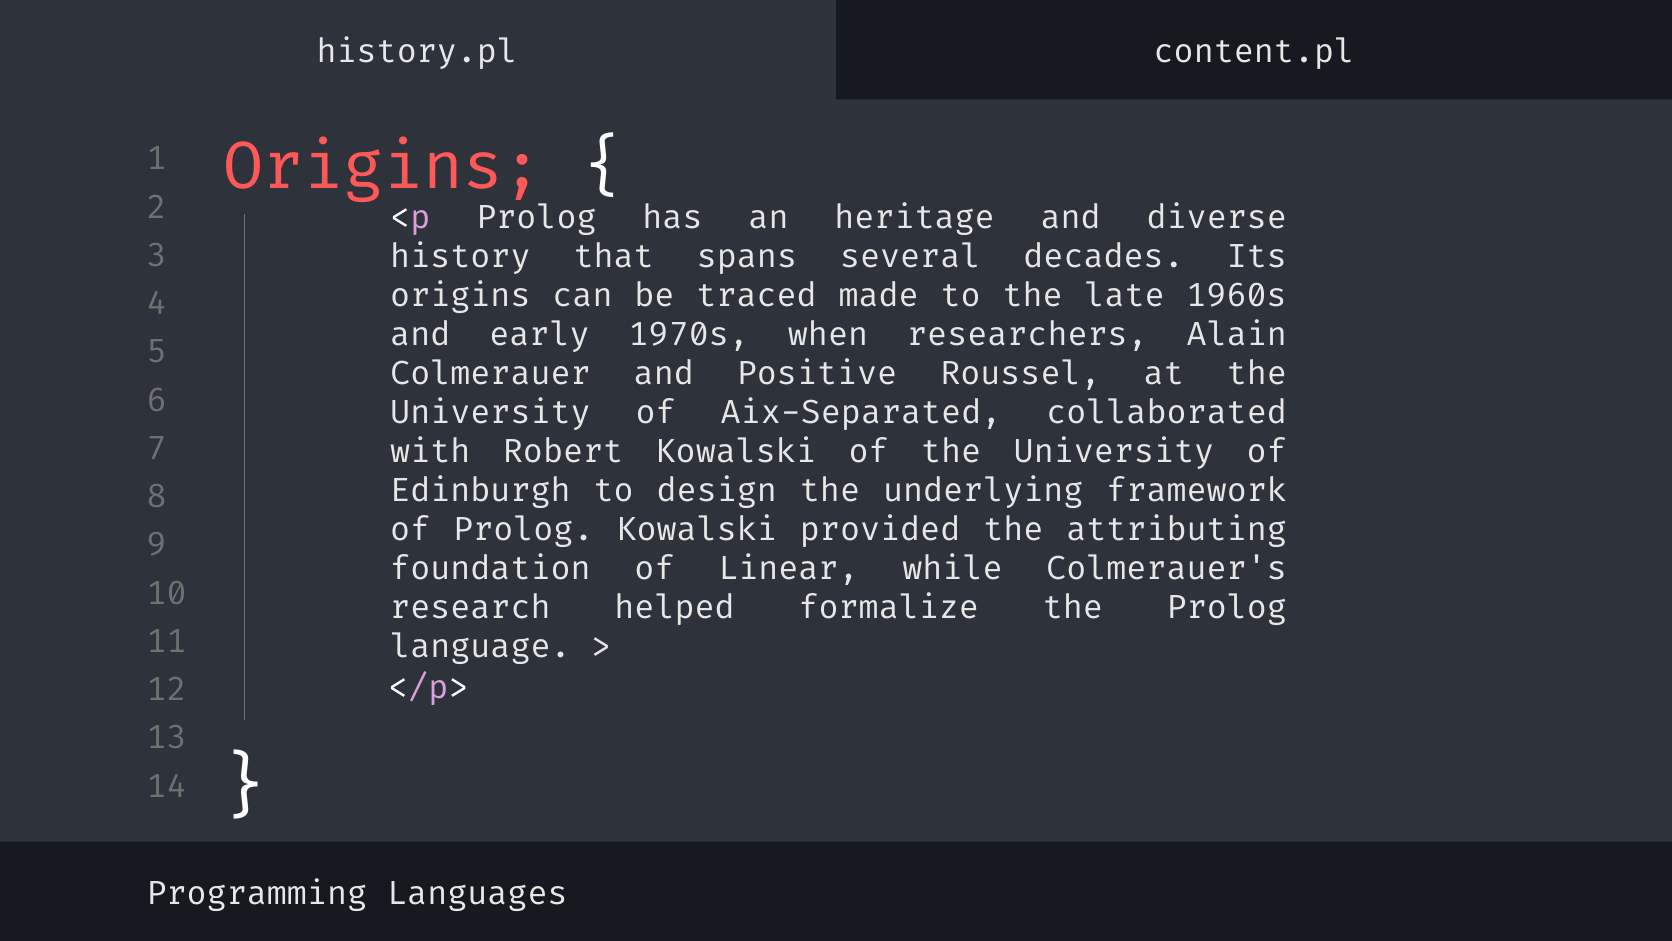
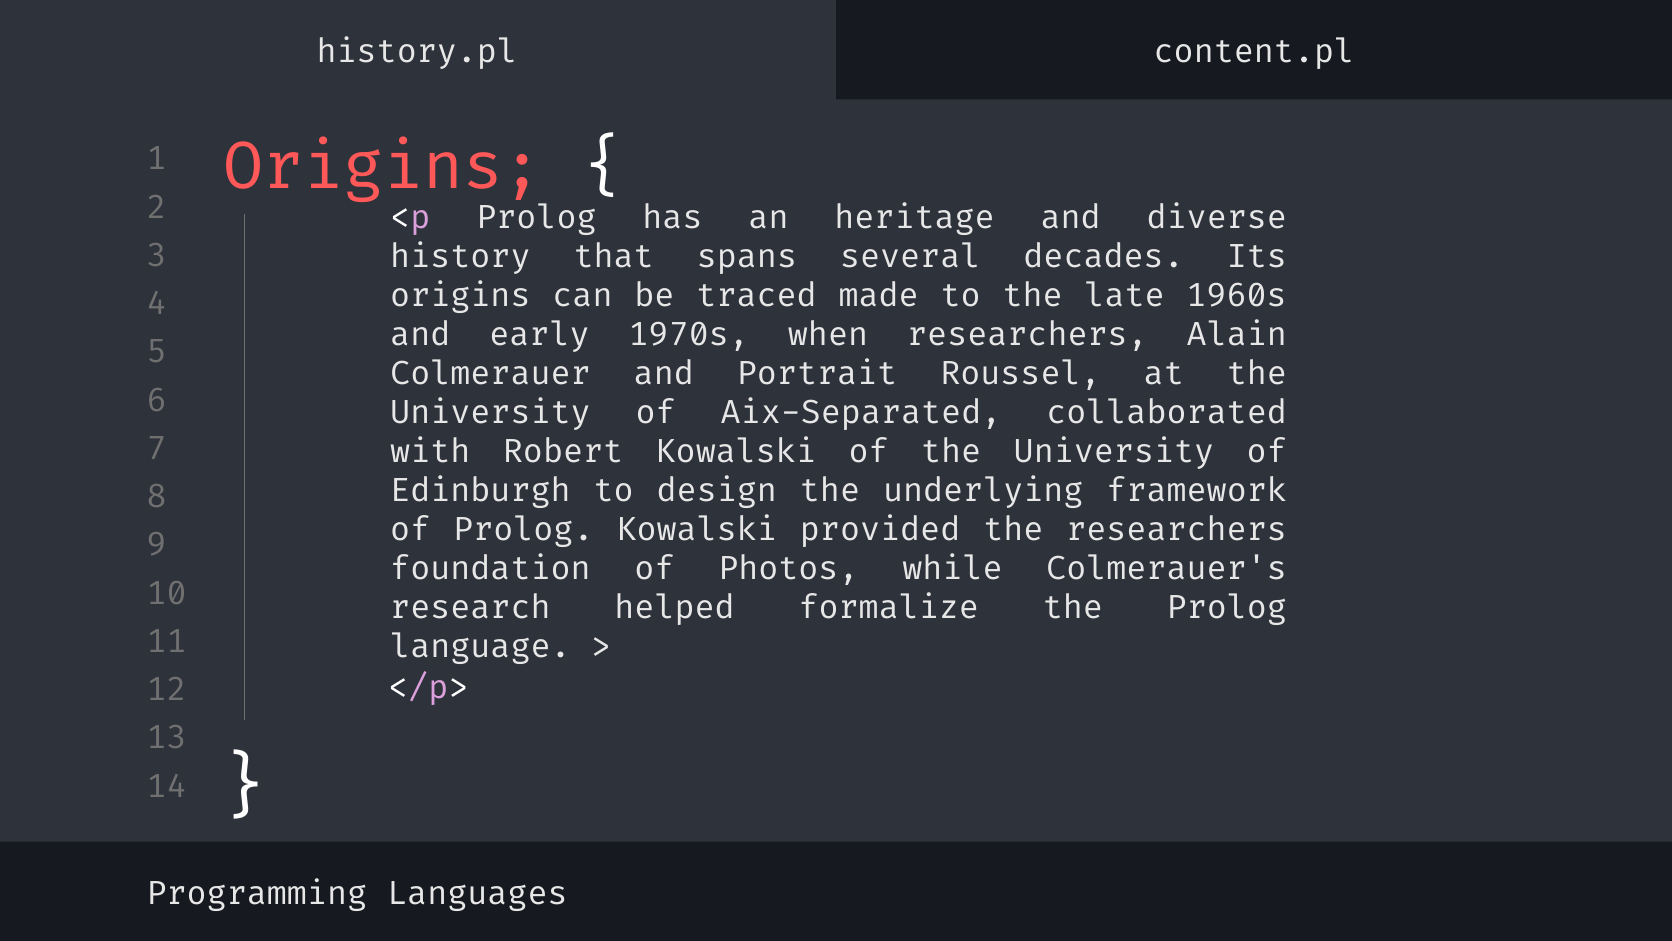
Positive: Positive -> Portrait
the attributing: attributing -> researchers
Linear: Linear -> Photos
